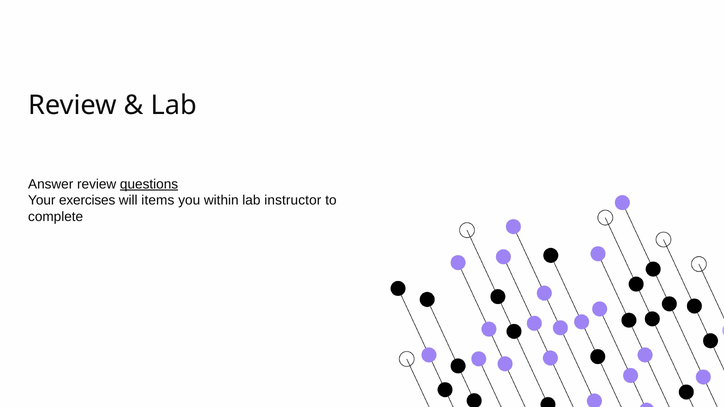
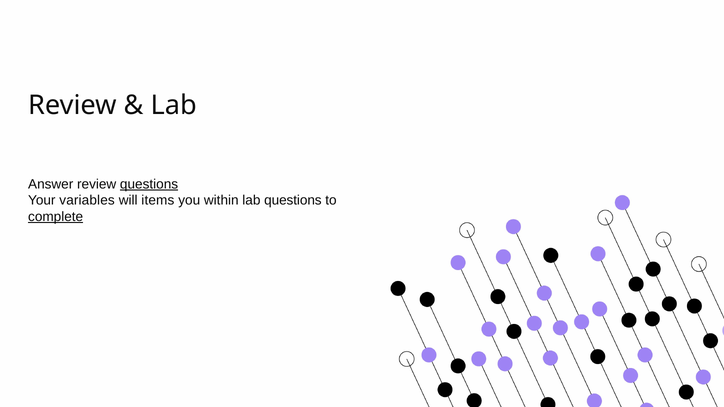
exercises: exercises -> variables
lab instructor: instructor -> questions
complete underline: none -> present
